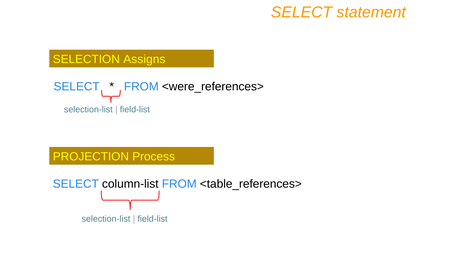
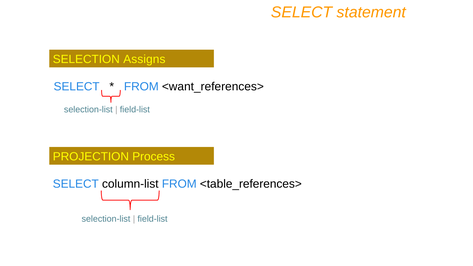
<were_references>: <were_references> -> <want_references>
